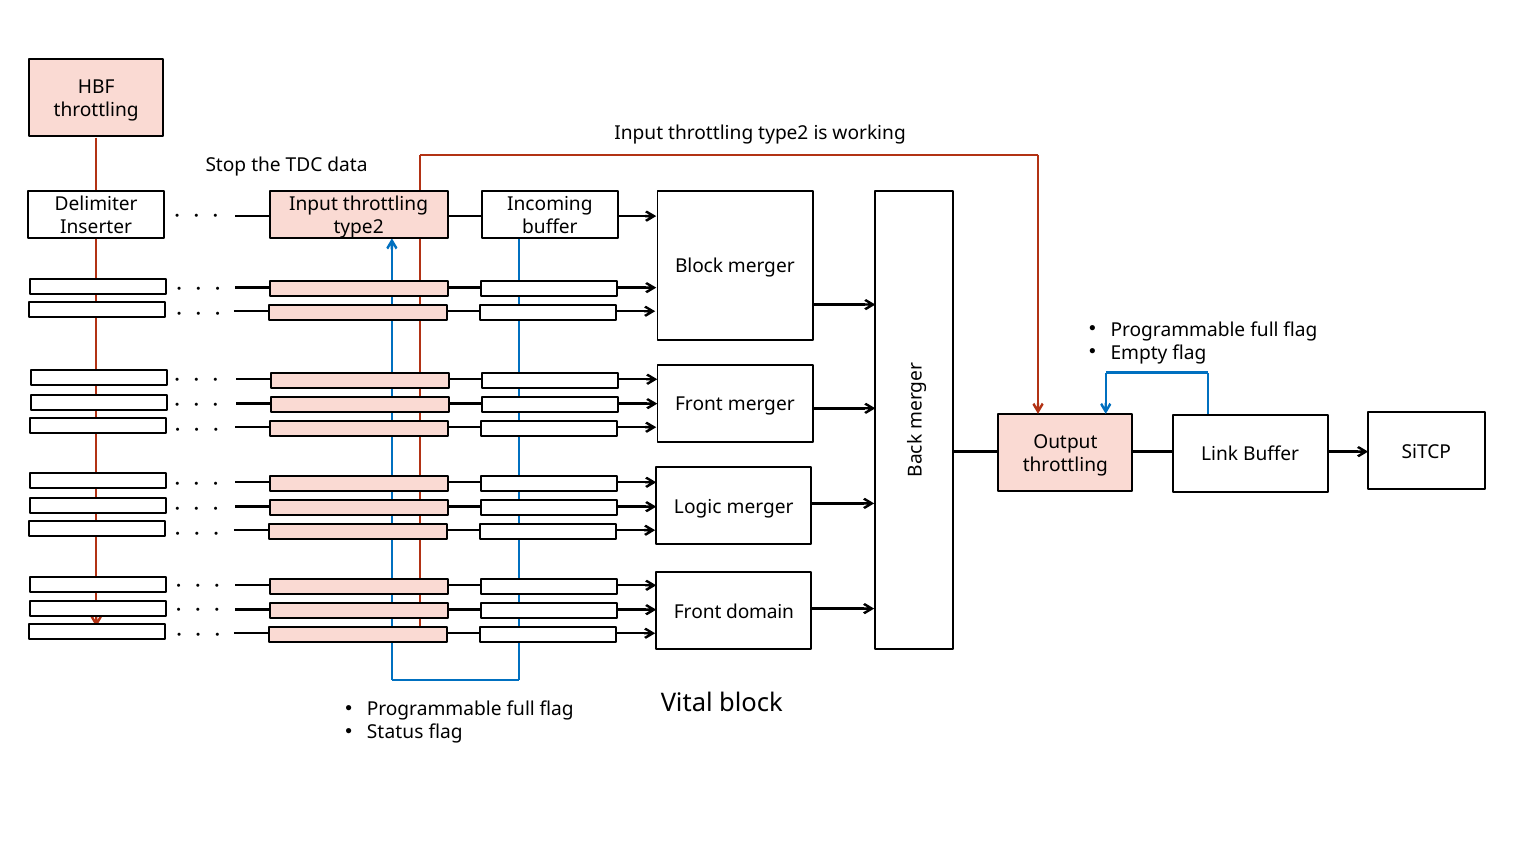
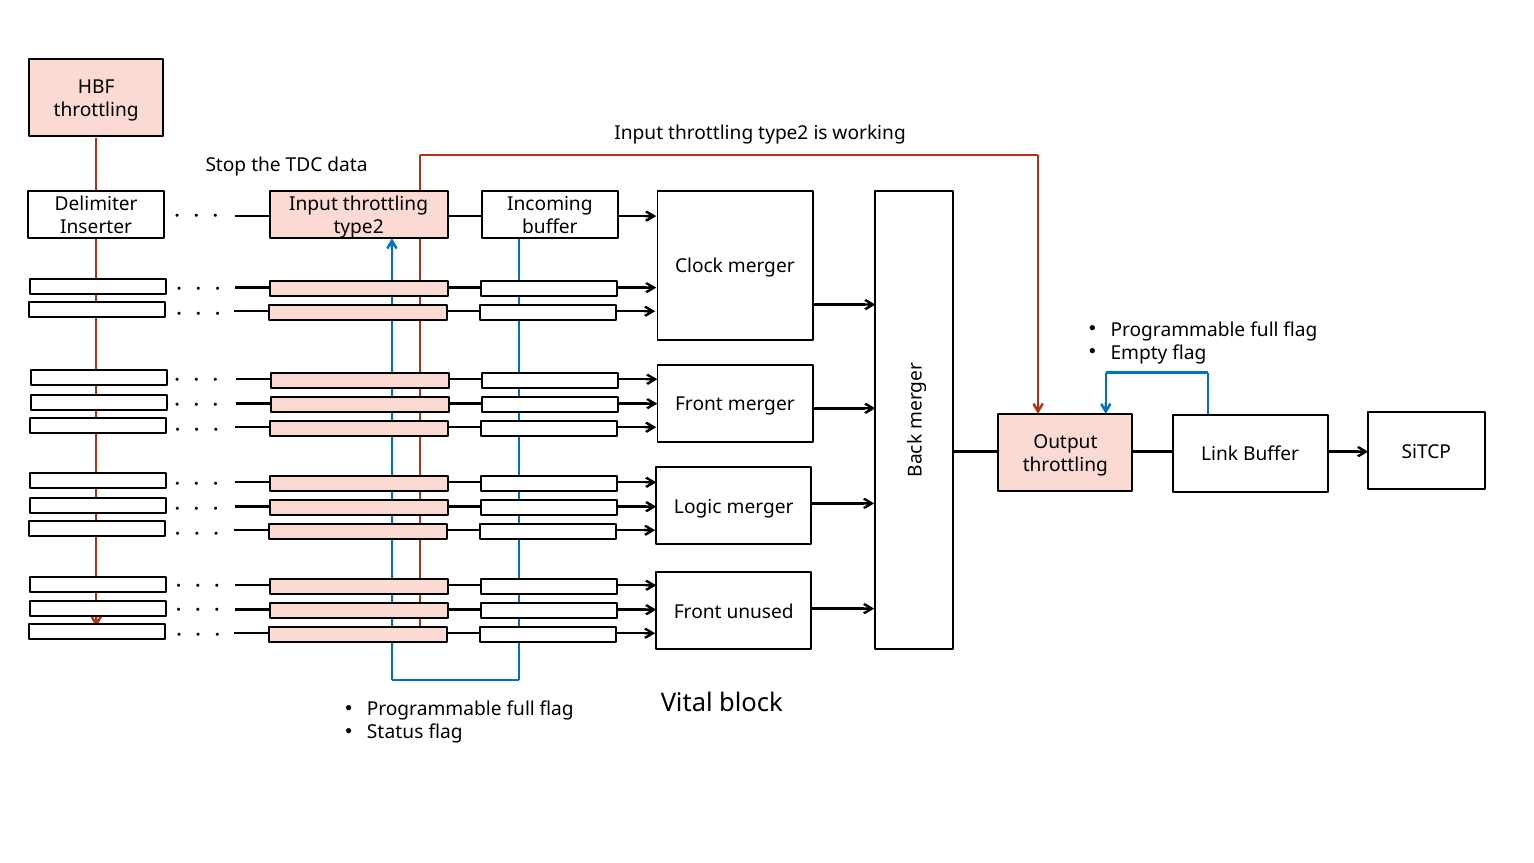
Block at (699, 267): Block -> Clock
domain: domain -> unused
